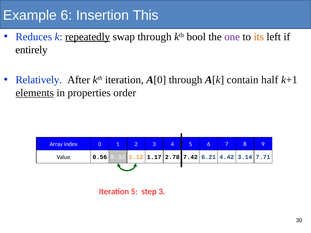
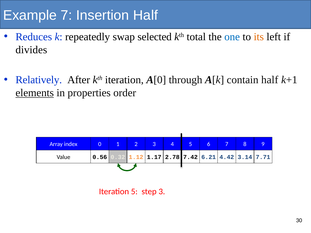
Example 6: 6 -> 7
Insertion This: This -> Half
repeatedly underline: present -> none
swap through: through -> selected
bool: bool -> total
one colour: purple -> blue
entirely: entirely -> divides
